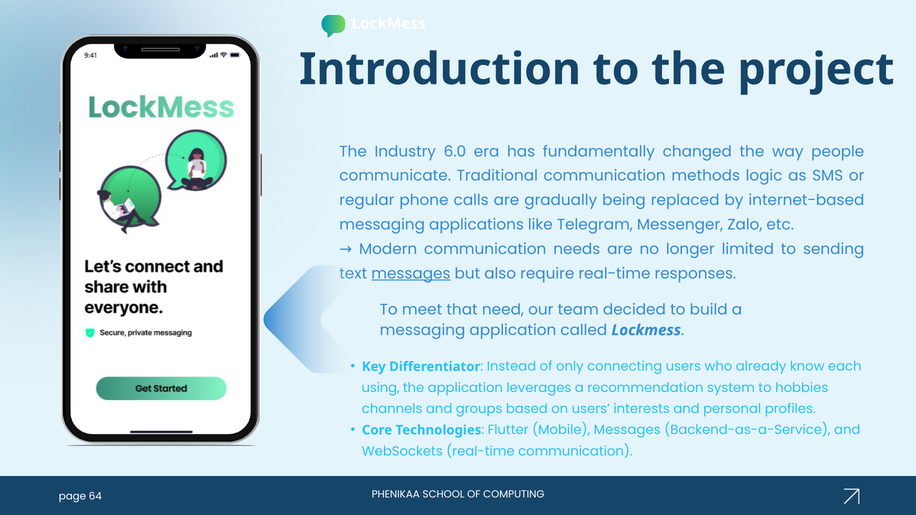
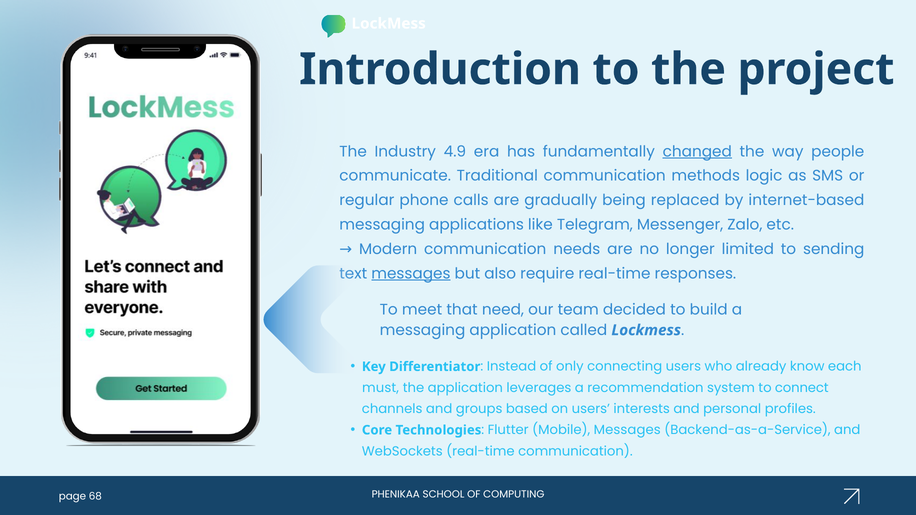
6.0: 6.0 -> 4.9
changed underline: none -> present
using: using -> must
hobbies: hobbies -> connect
64: 64 -> 68
